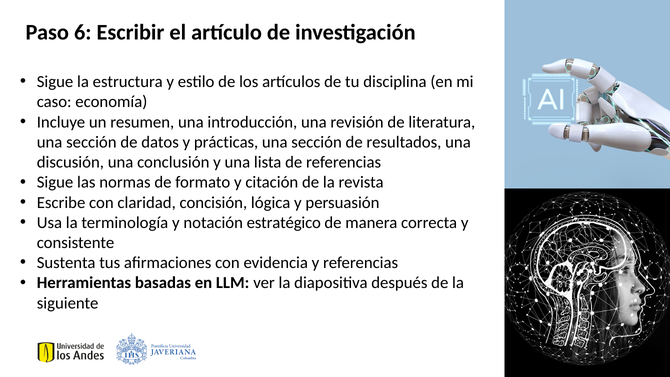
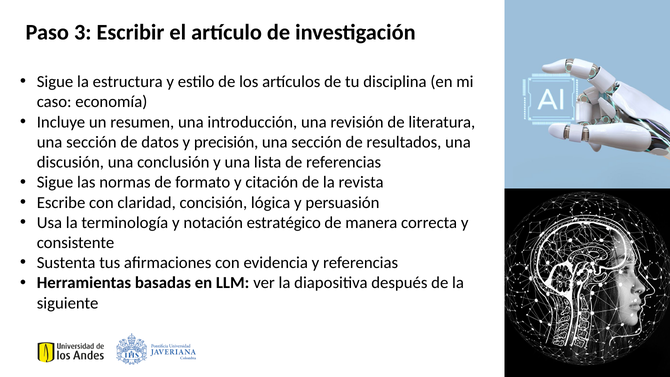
6: 6 -> 3
prácticas: prácticas -> precisión
